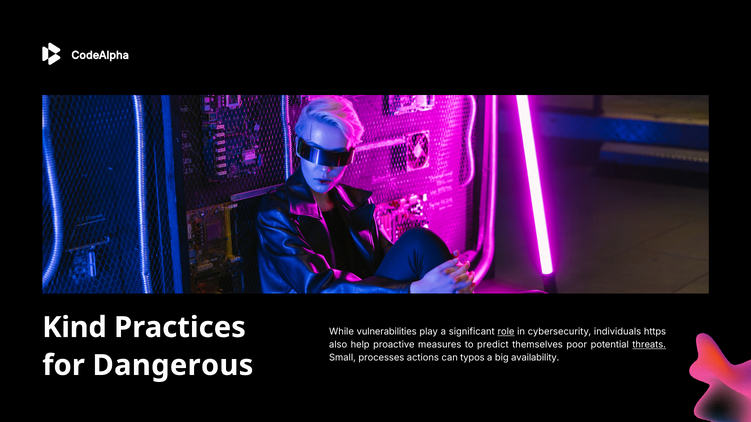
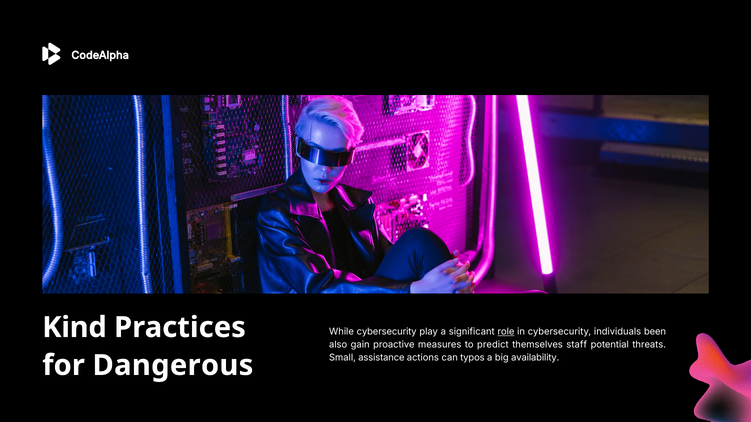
While vulnerabilities: vulnerabilities -> cybersecurity
https: https -> been
help: help -> gain
poor: poor -> staff
threats underline: present -> none
processes: processes -> assistance
